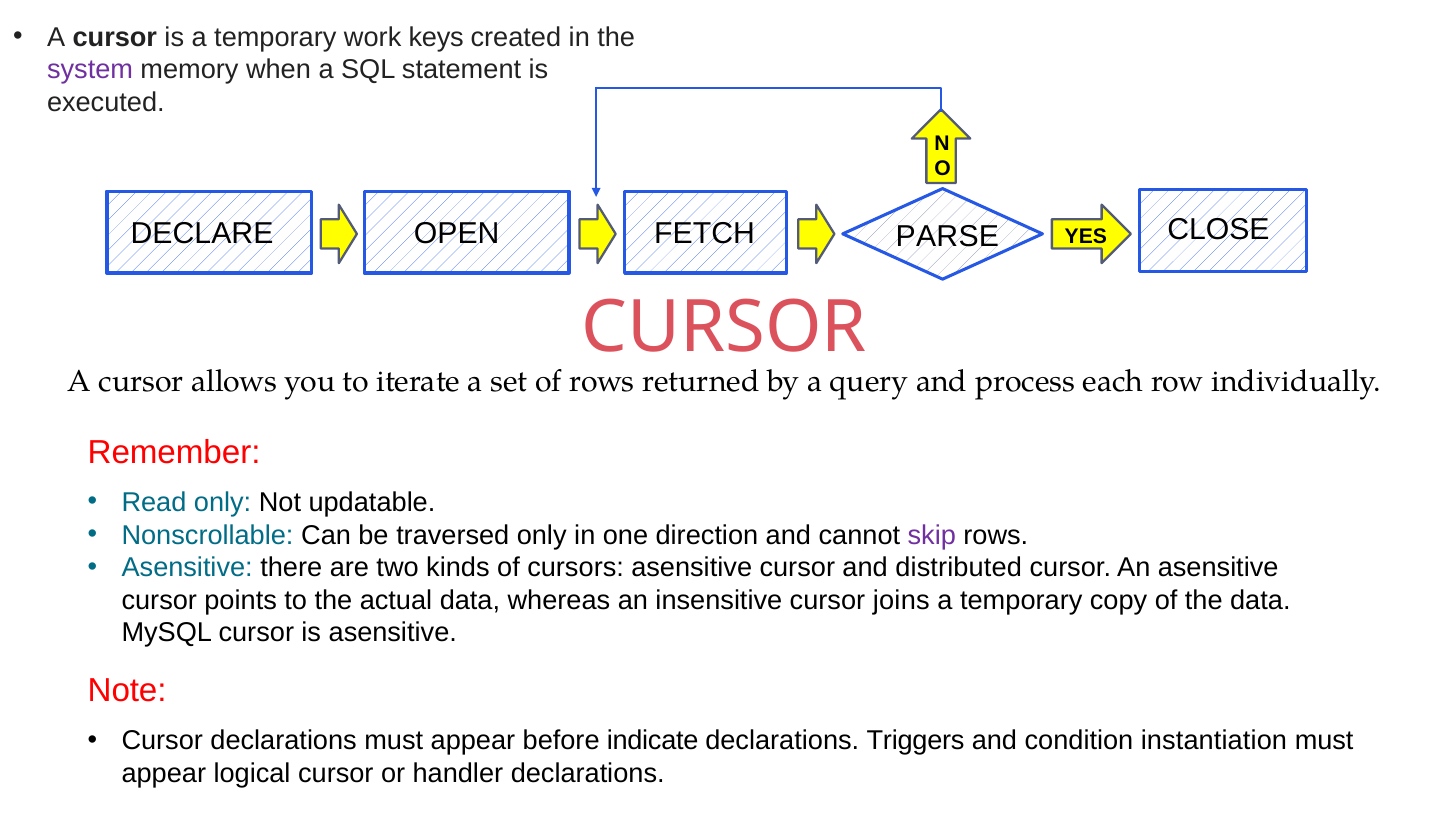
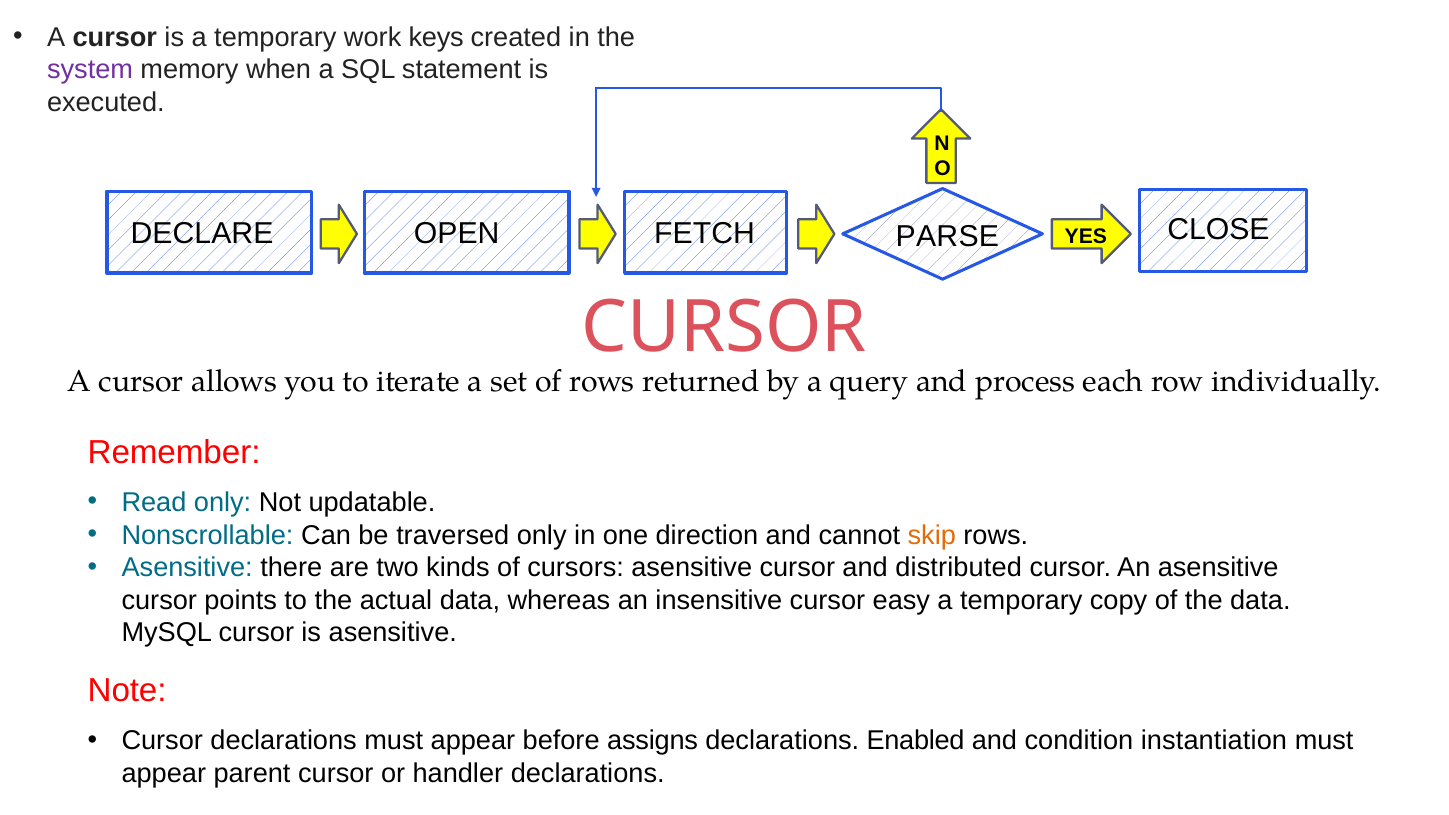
skip colour: purple -> orange
joins: joins -> easy
indicate: indicate -> assigns
Triggers: Triggers -> Enabled
logical: logical -> parent
